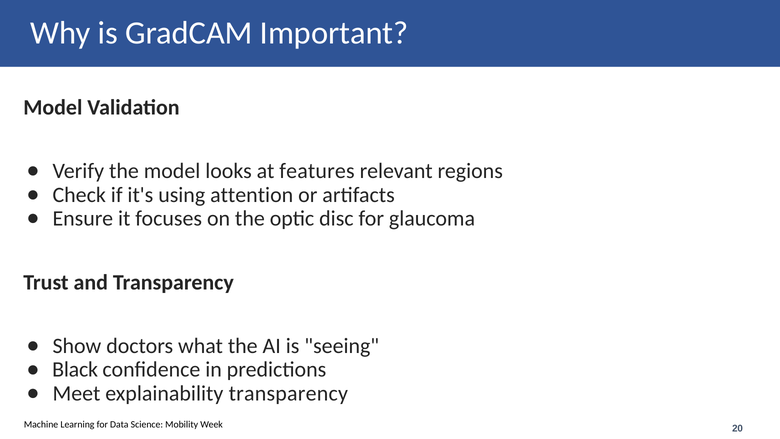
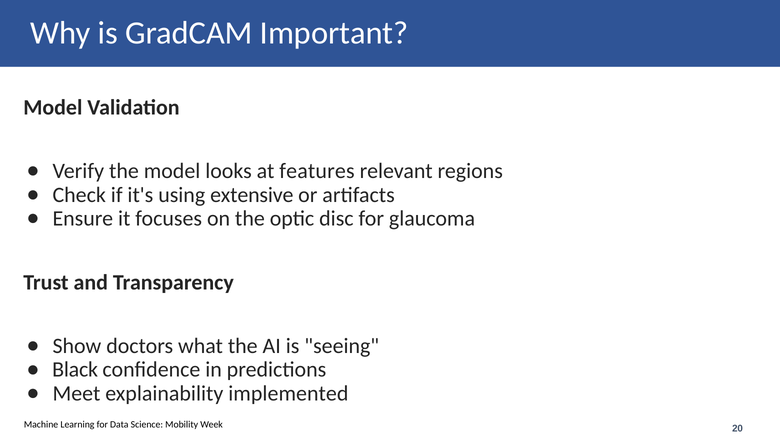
attention: attention -> extensive
explainability transparency: transparency -> implemented
